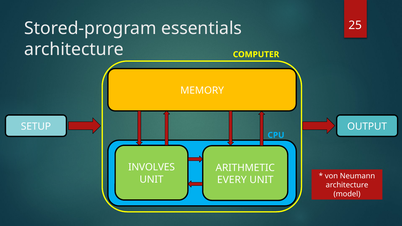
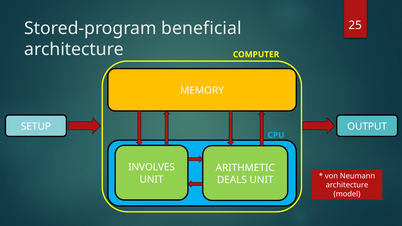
essentials: essentials -> beneficial
EVERY: EVERY -> DEALS
